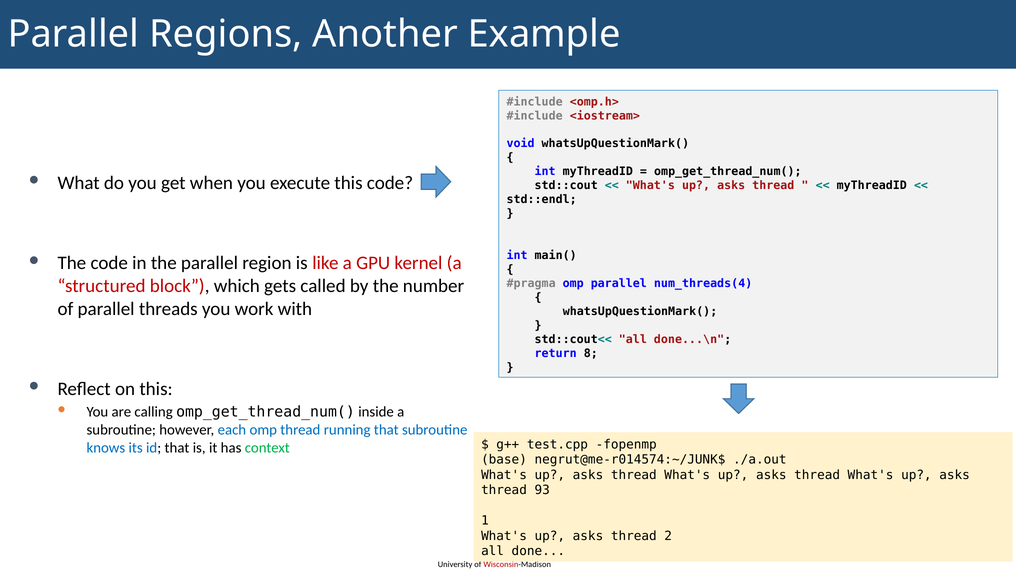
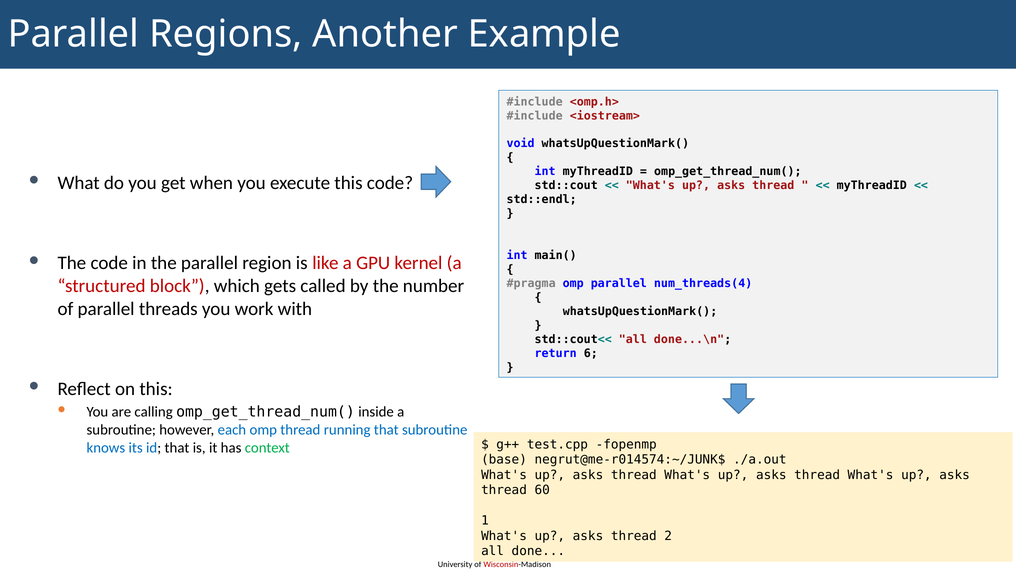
8: 8 -> 6
93: 93 -> 60
